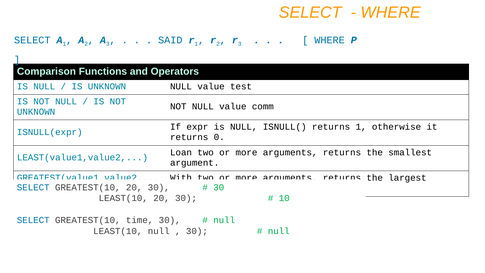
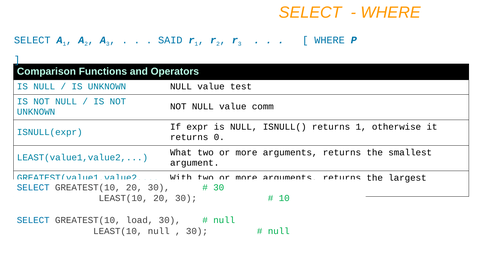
Loan: Loan -> What
time: time -> load
